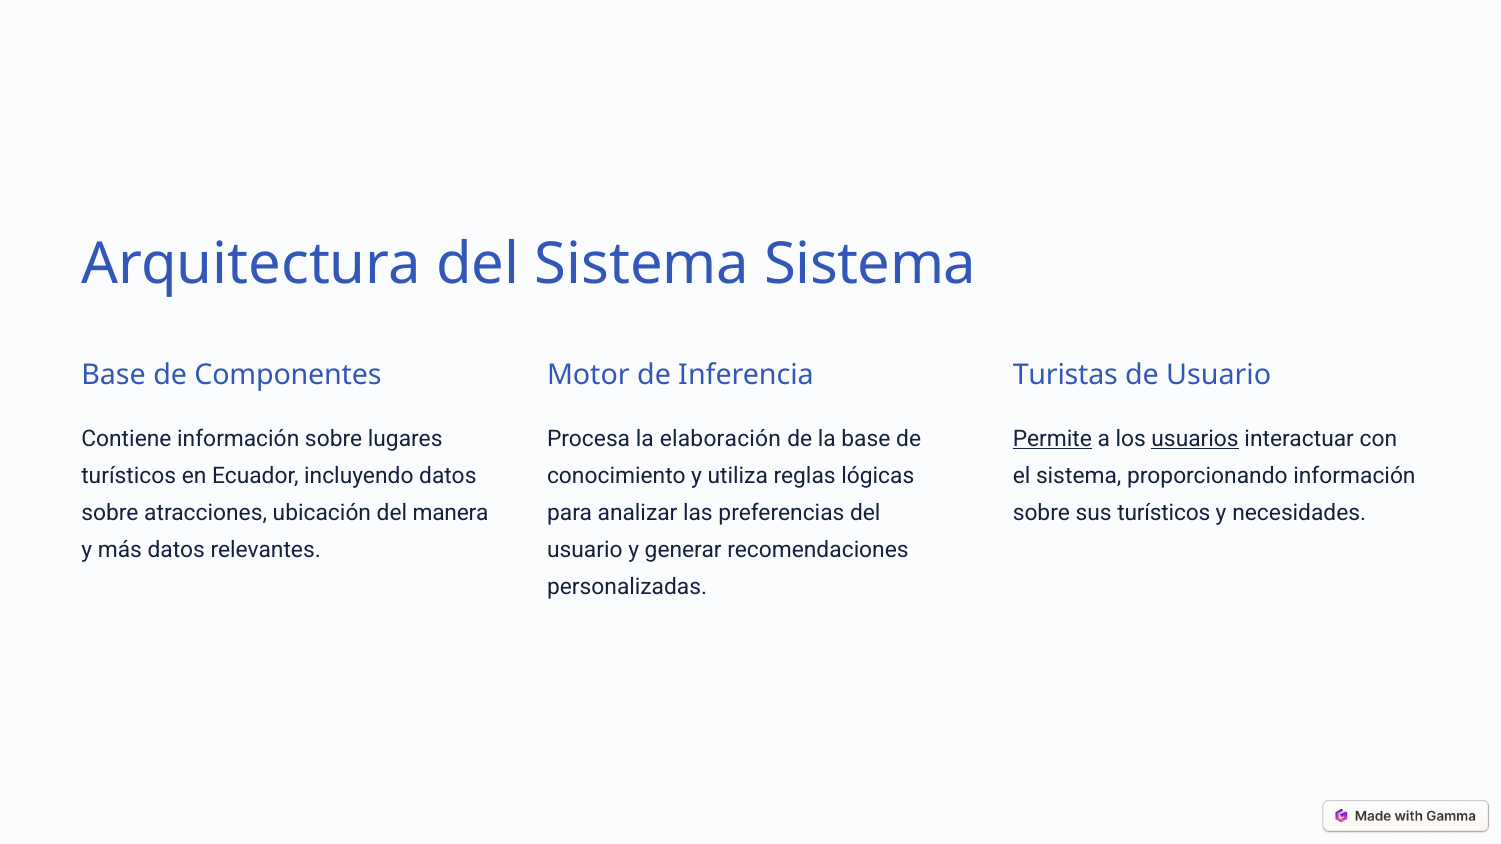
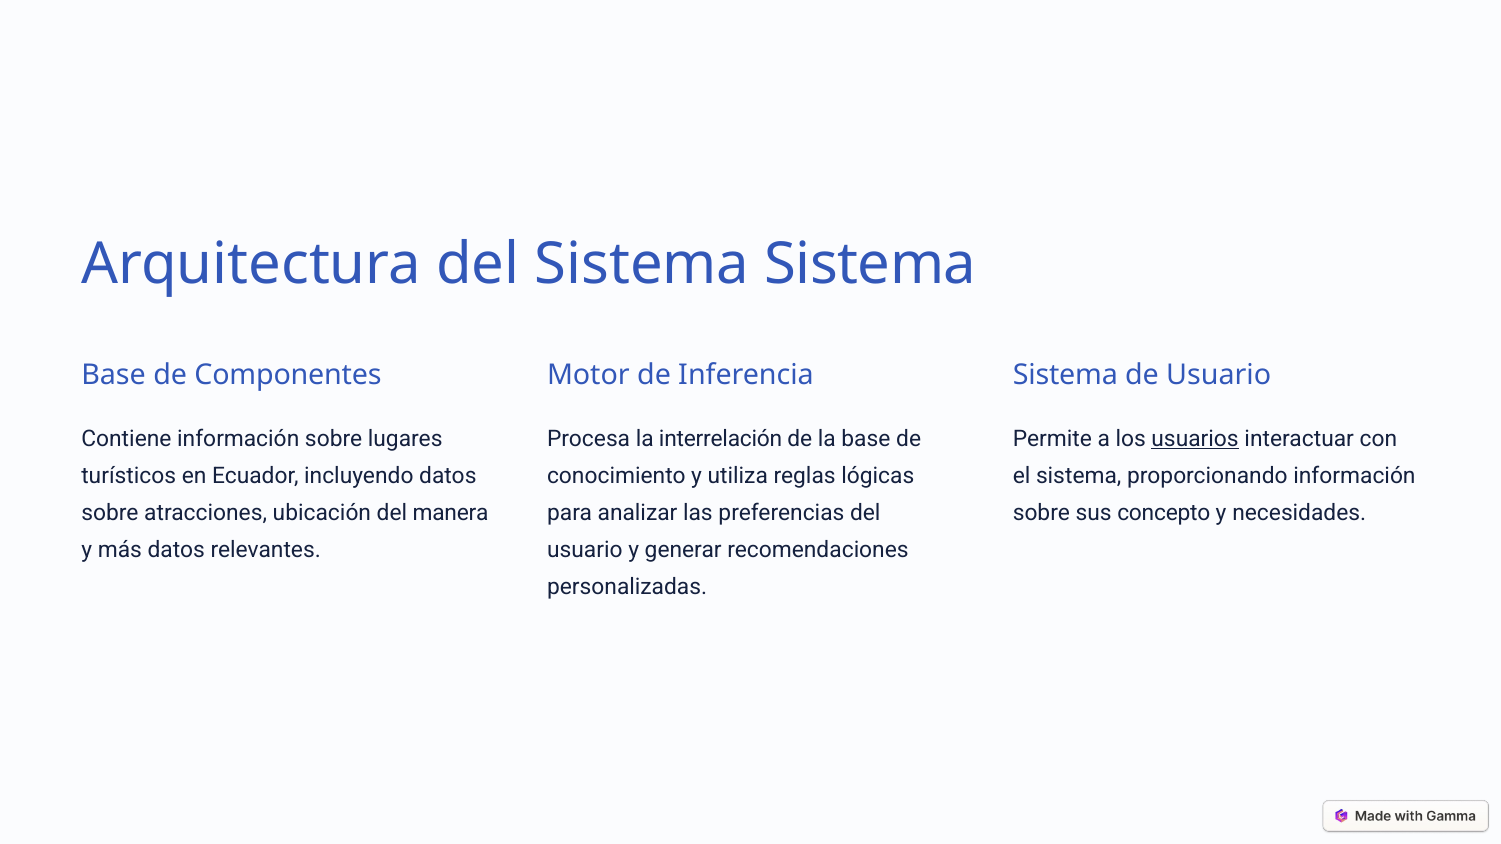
Turistas at (1065, 375): Turistas -> Sistema
elaboración: elaboración -> interrelación
Permite underline: present -> none
sus turísticos: turísticos -> concepto
